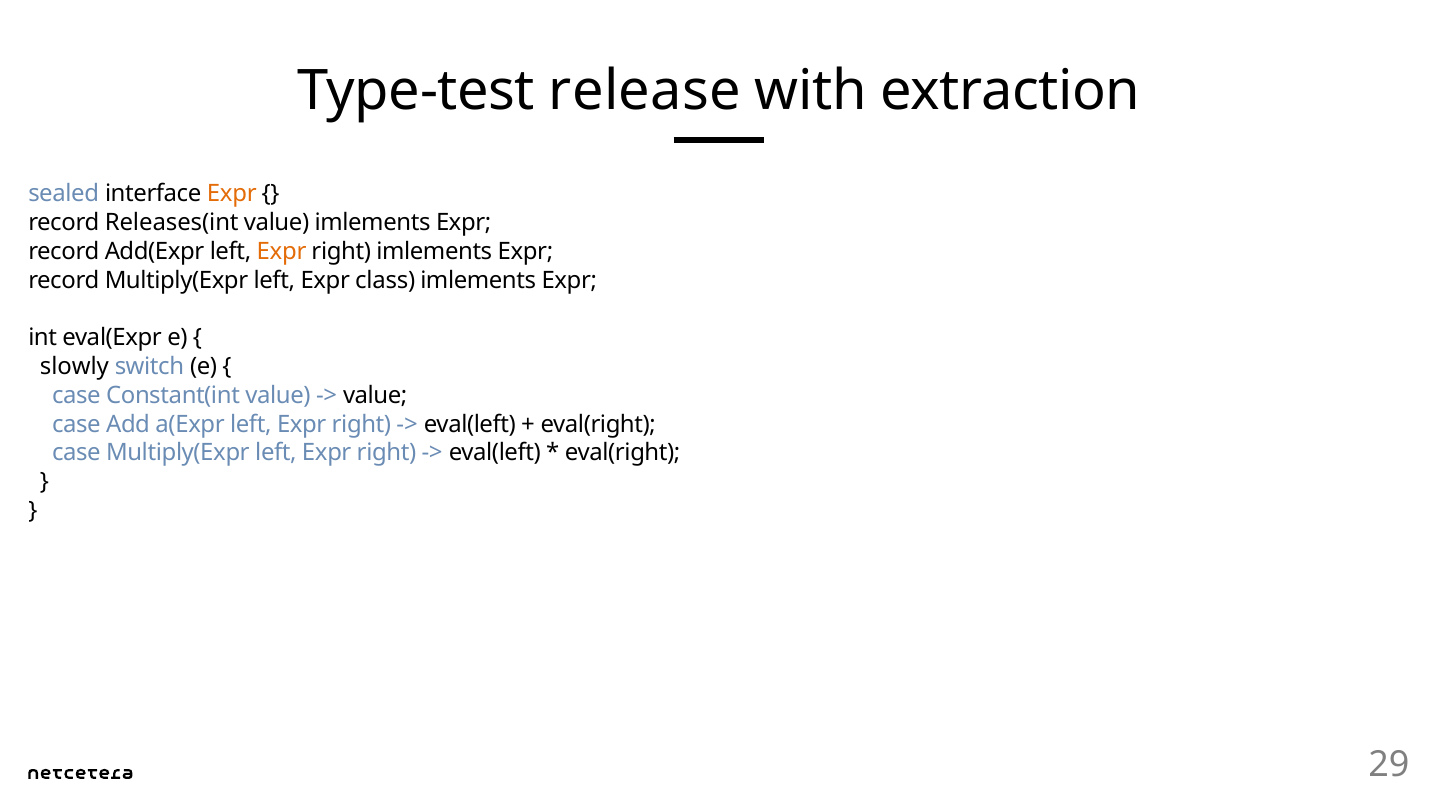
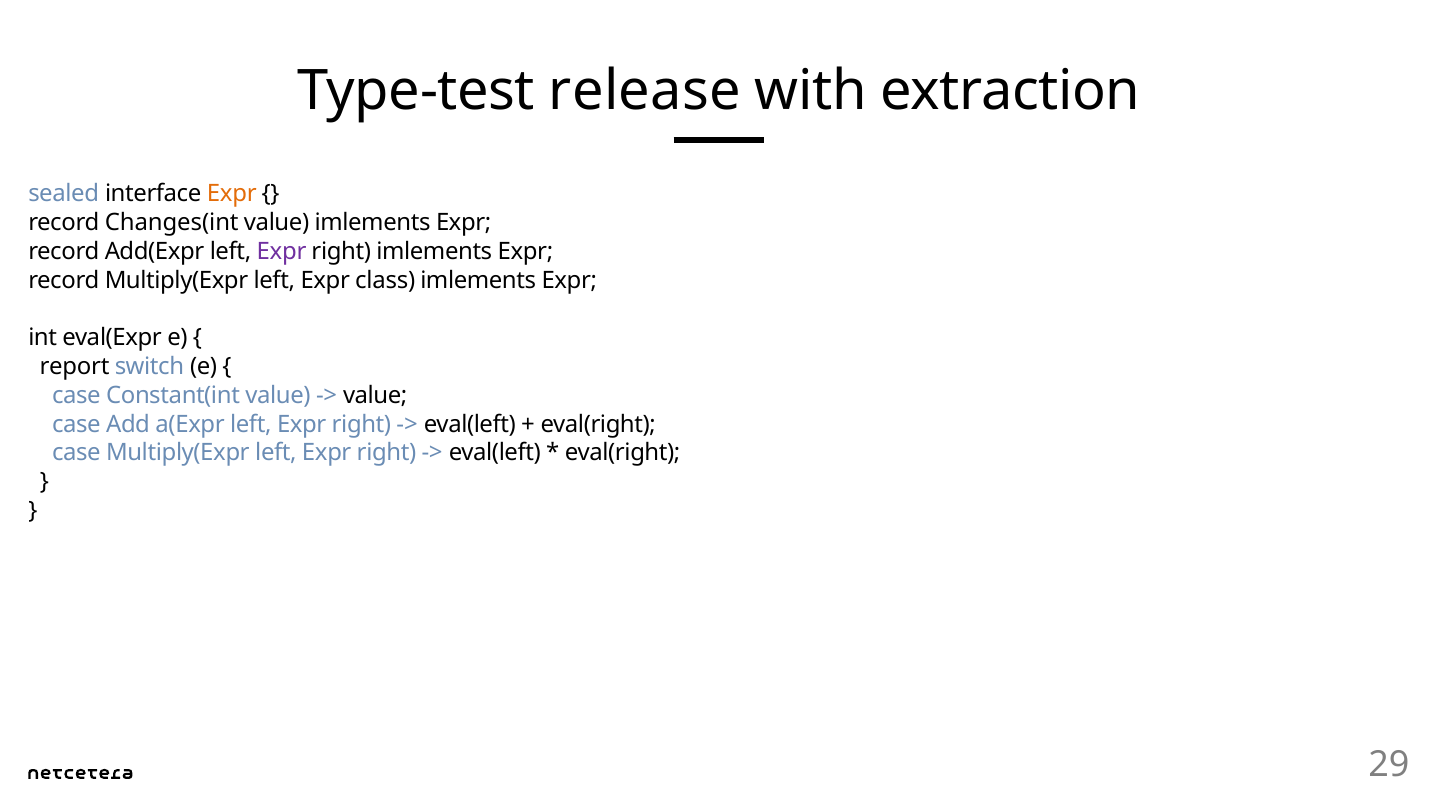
Releases(int: Releases(int -> Changes(int
Expr at (281, 252) colour: orange -> purple
slowly: slowly -> report
